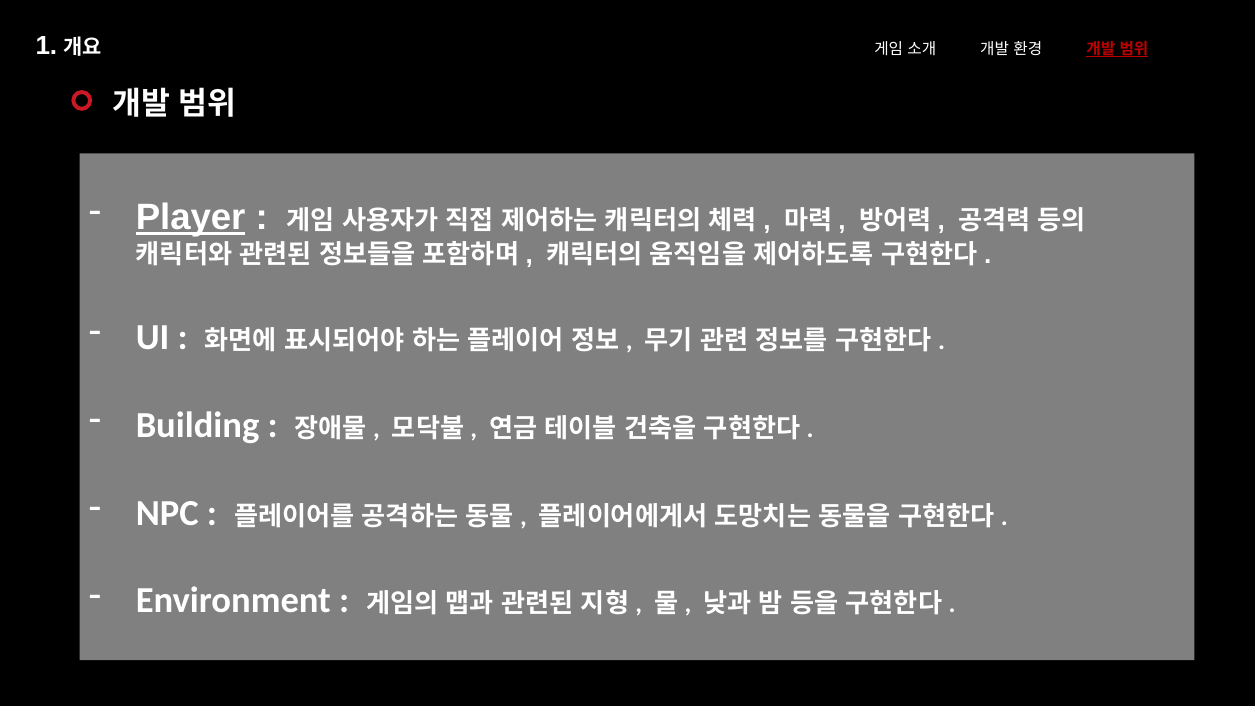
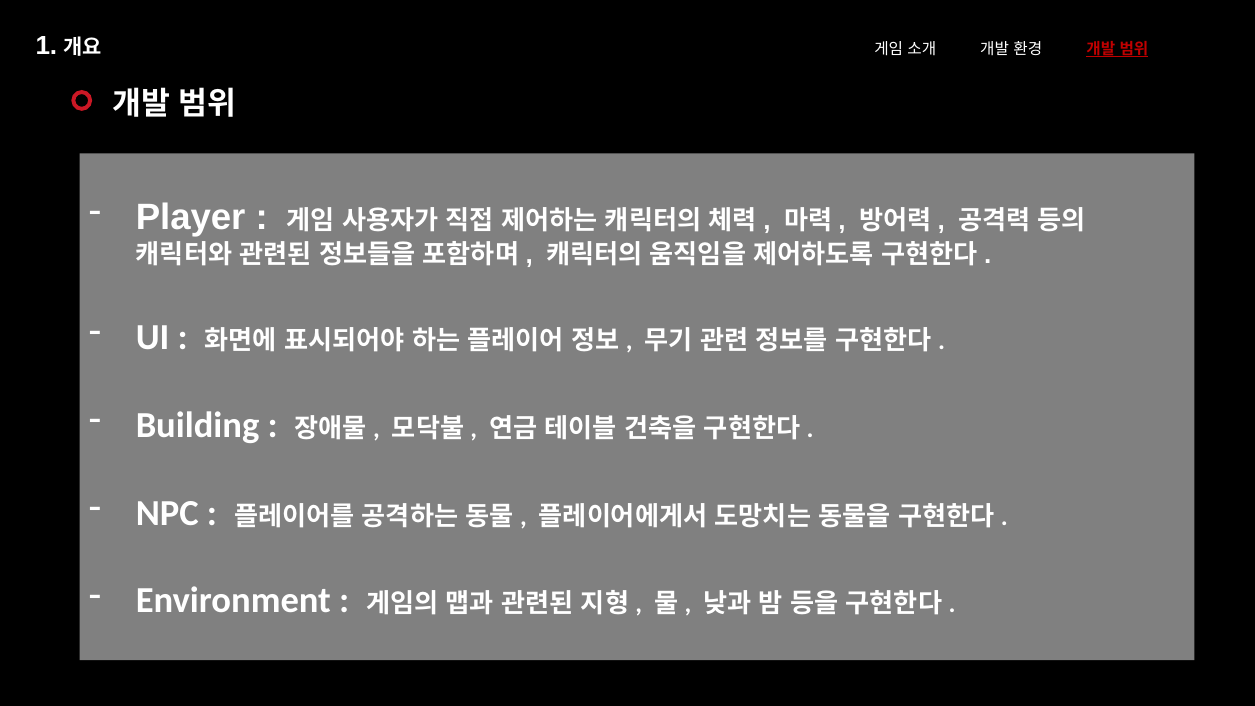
Player underline: present -> none
